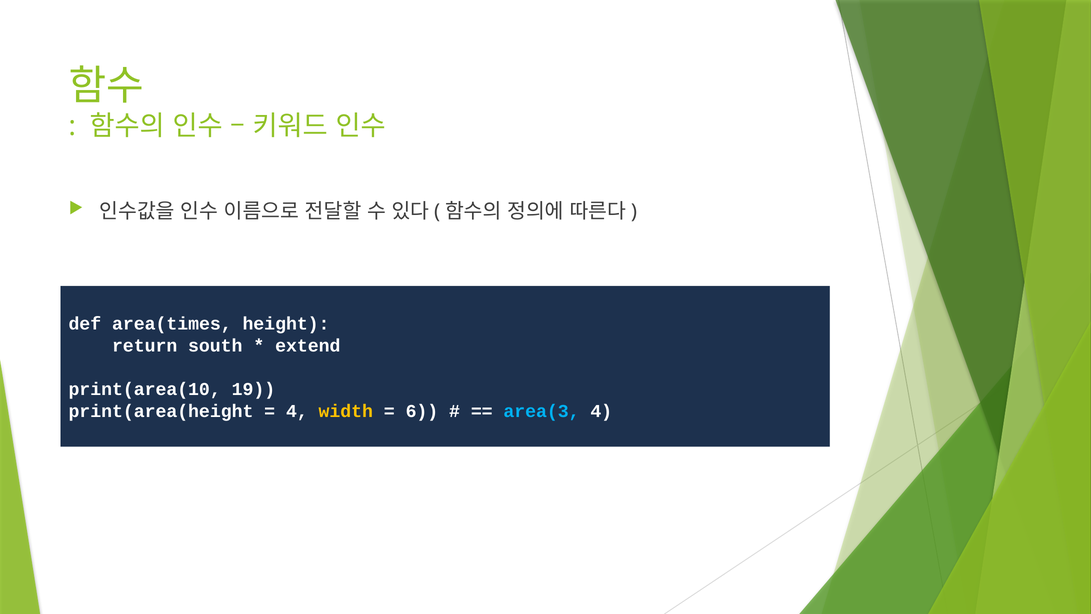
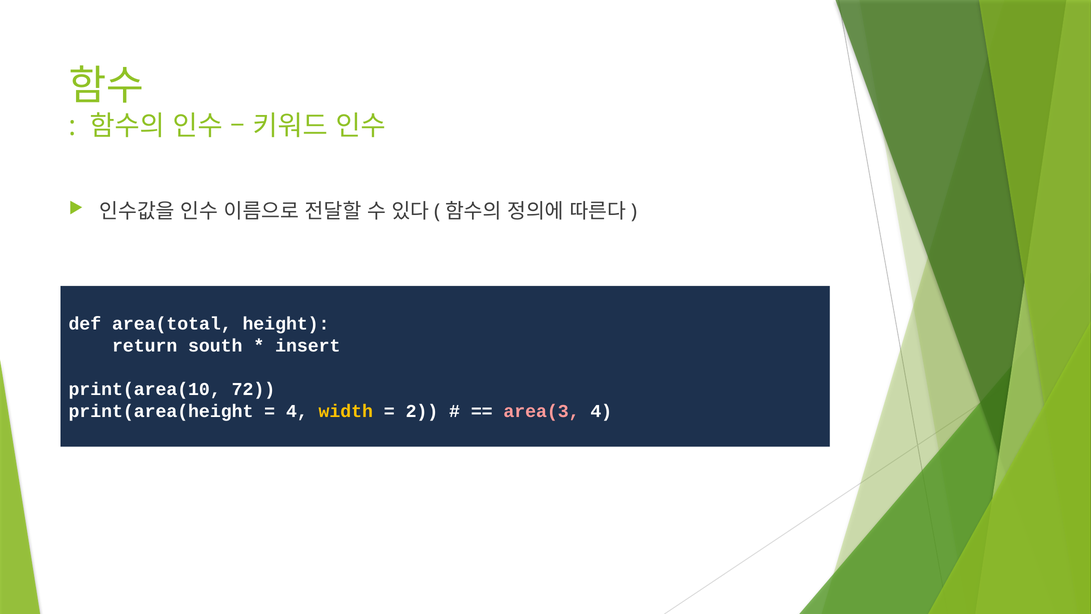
area(times: area(times -> area(total
extend: extend -> insert
19: 19 -> 72
6: 6 -> 2
area(3 colour: light blue -> pink
